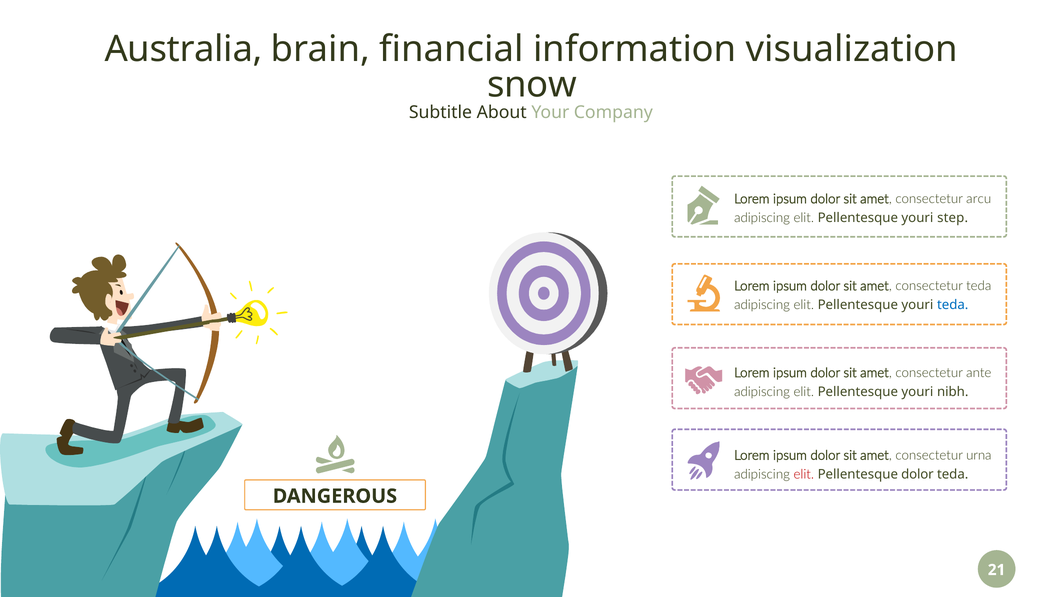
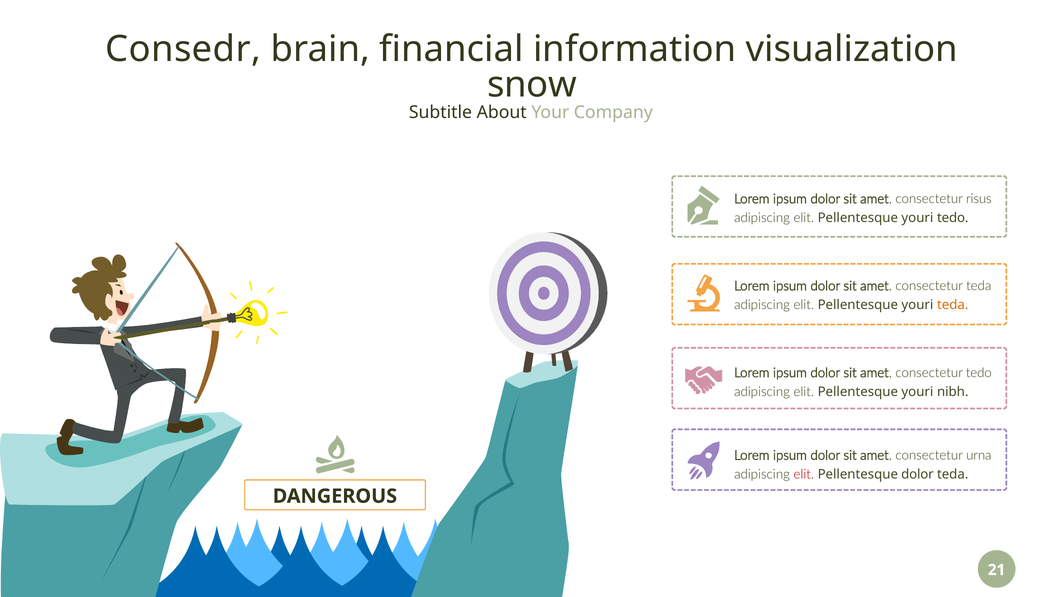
Australia: Australia -> Consedr
arcu: arcu -> risus
youri step: step -> tedo
teda at (953, 305) colour: blue -> orange
consectetur ante: ante -> tedo
